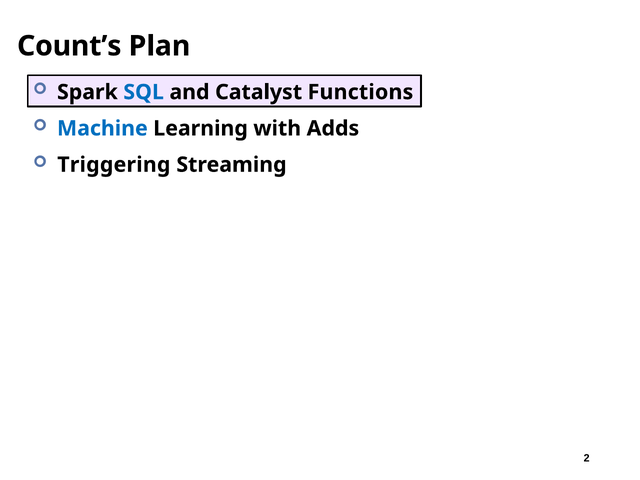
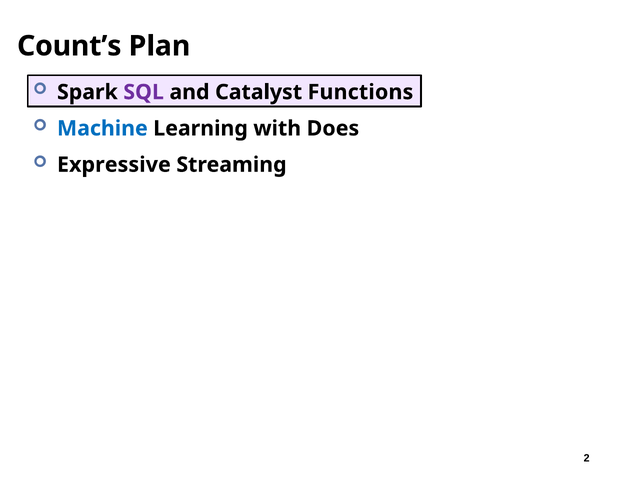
SQL colour: blue -> purple
Adds: Adds -> Does
Triggering: Triggering -> Expressive
